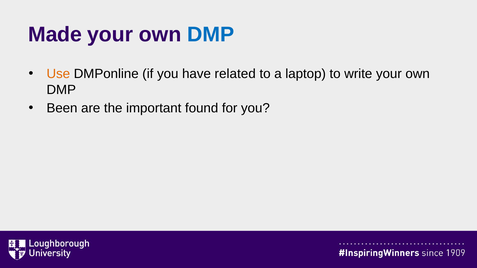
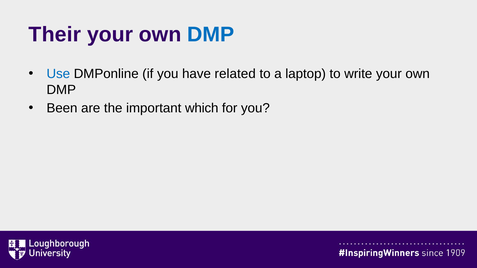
Made: Made -> Their
Use colour: orange -> blue
found: found -> which
